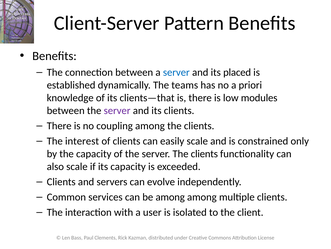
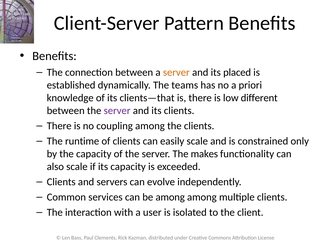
server at (176, 72) colour: blue -> orange
modules: modules -> different
interest: interest -> runtime
server The clients: clients -> makes
